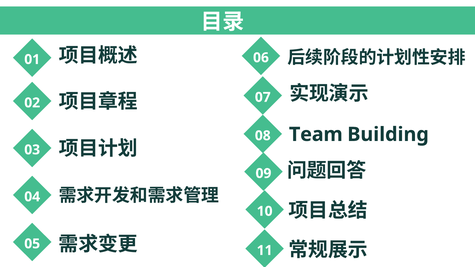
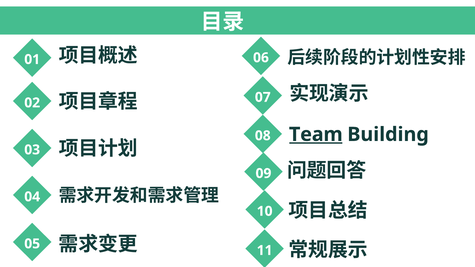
Team underline: none -> present
